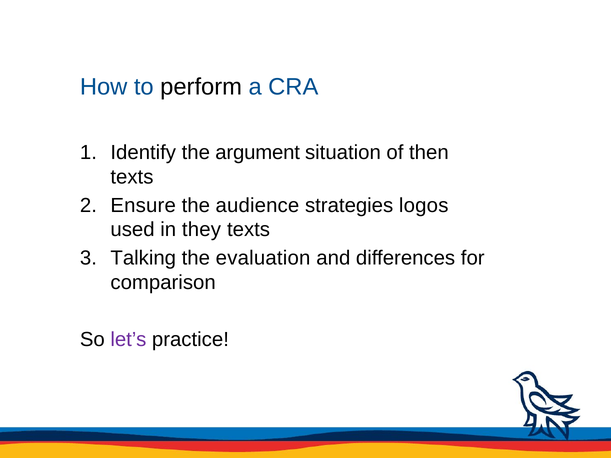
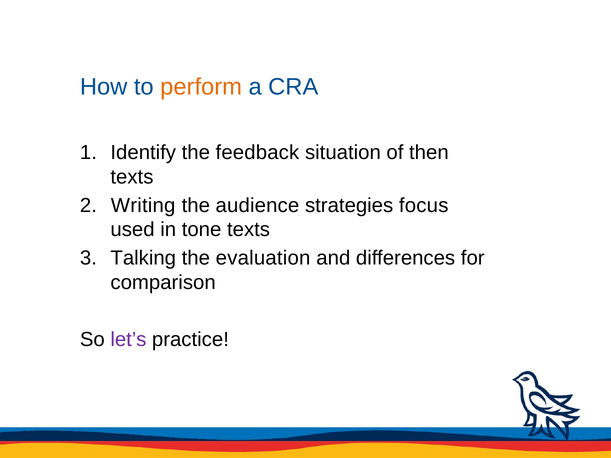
perform colour: black -> orange
argument: argument -> feedback
Ensure: Ensure -> Writing
logos: logos -> focus
they: they -> tone
